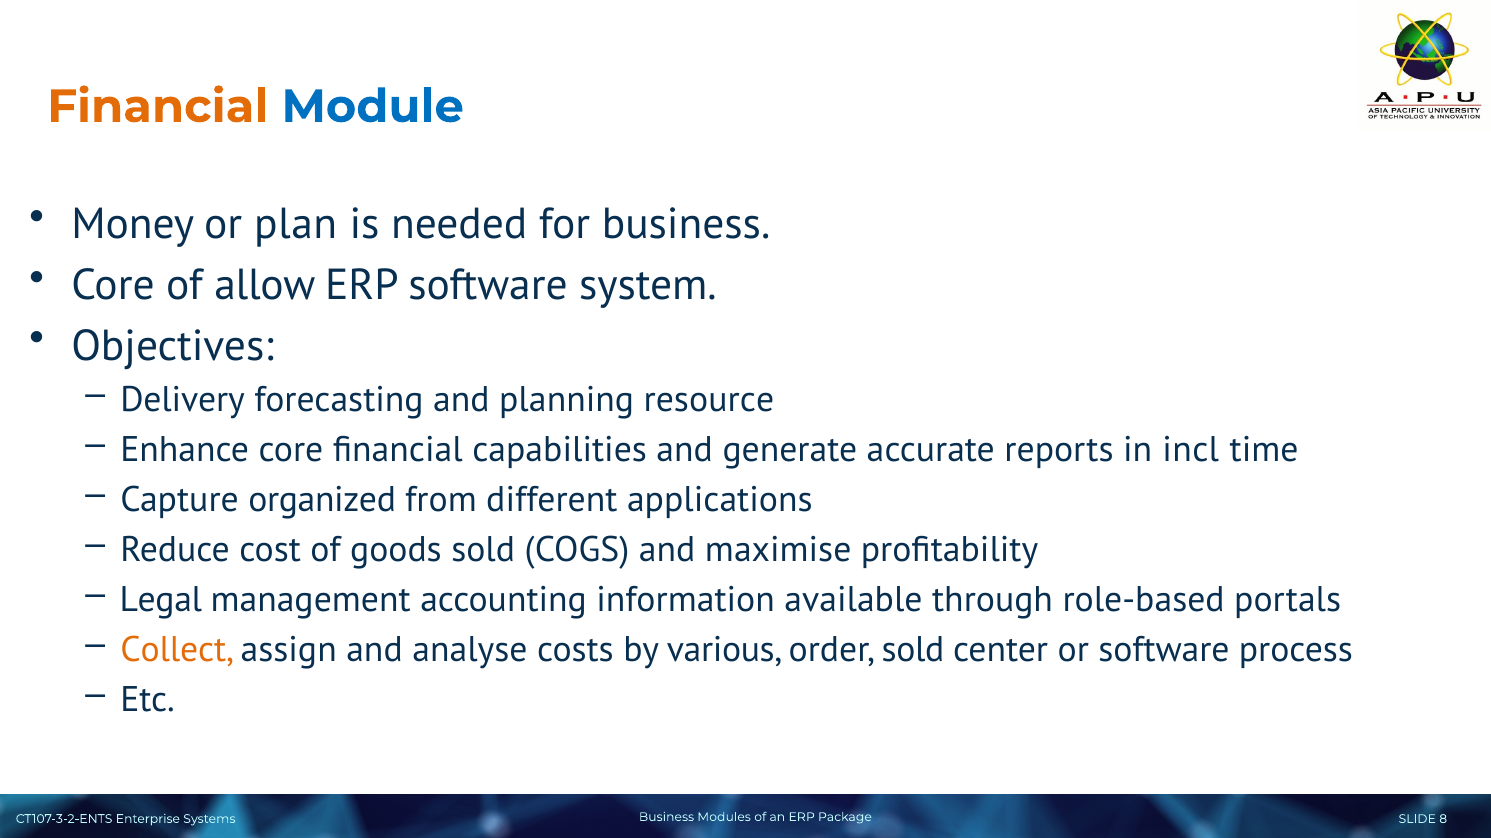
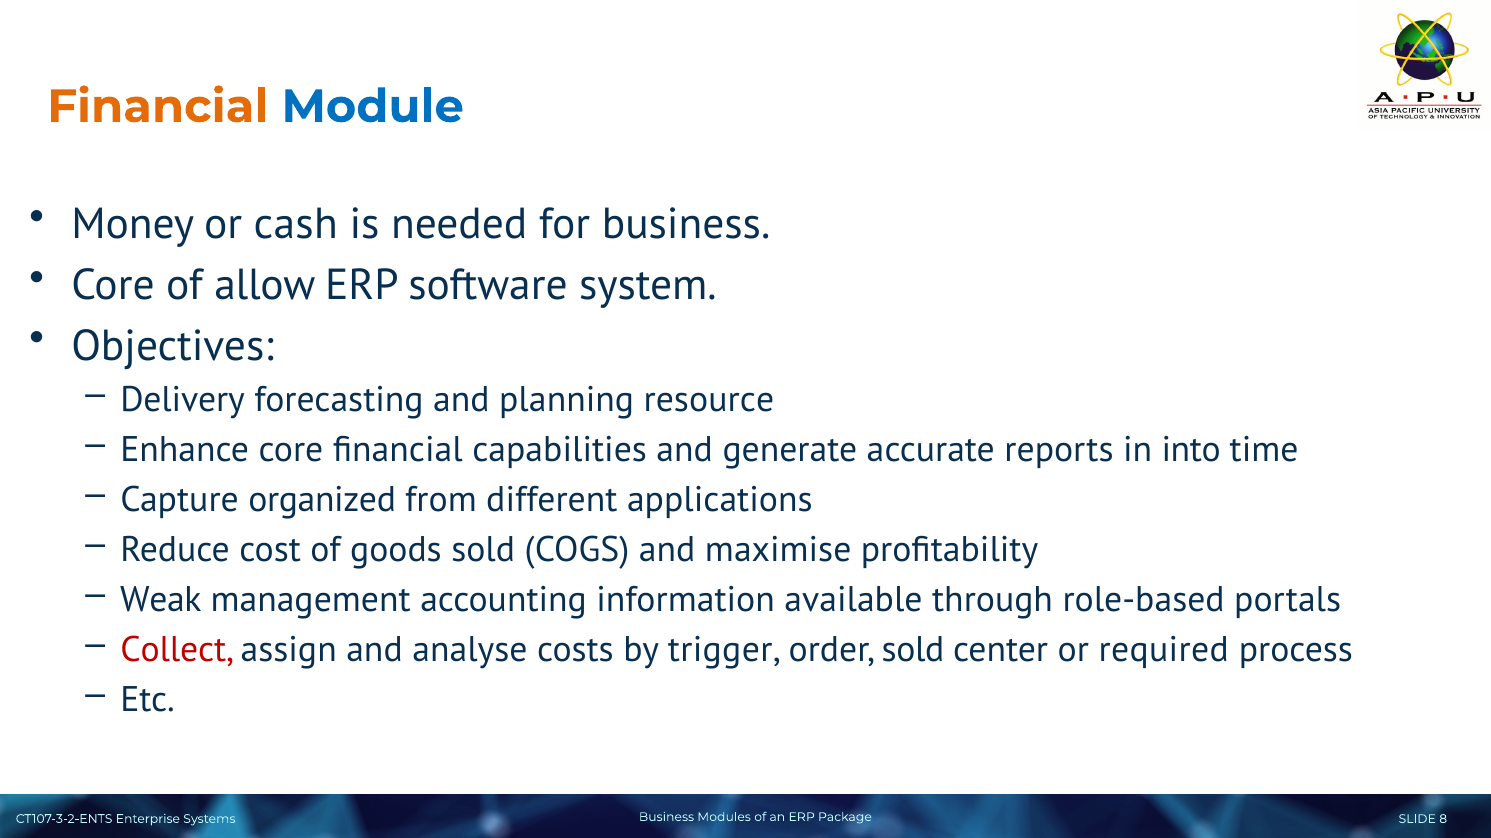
plan: plan -> cash
incl: incl -> into
Legal: Legal -> Weak
Collect colour: orange -> red
various: various -> trigger
or software: software -> required
